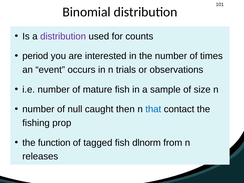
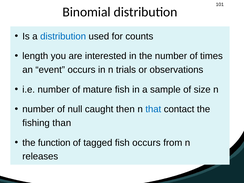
distribution at (63, 36) colour: purple -> blue
period: period -> length
prop: prop -> than
fish dlnorm: dlnorm -> occurs
